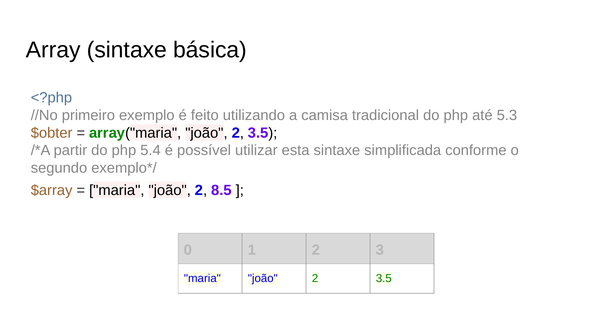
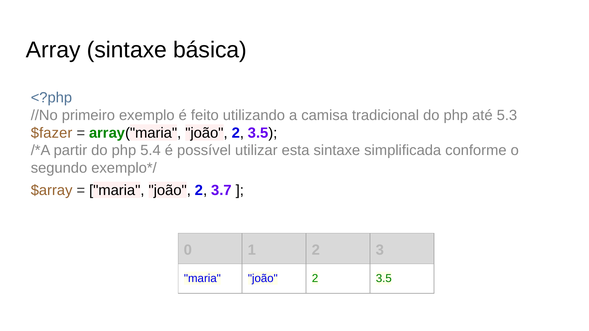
$obter: $obter -> $fazer
8.5: 8.5 -> 3.7
